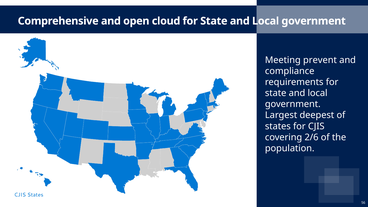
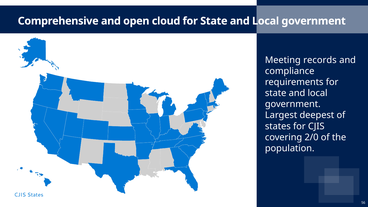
prevent: prevent -> records
2/6: 2/6 -> 2/0
